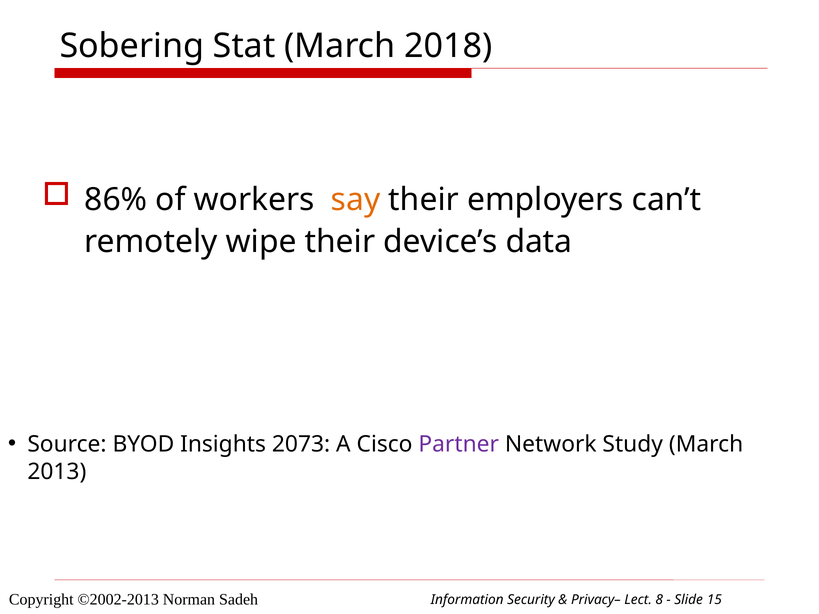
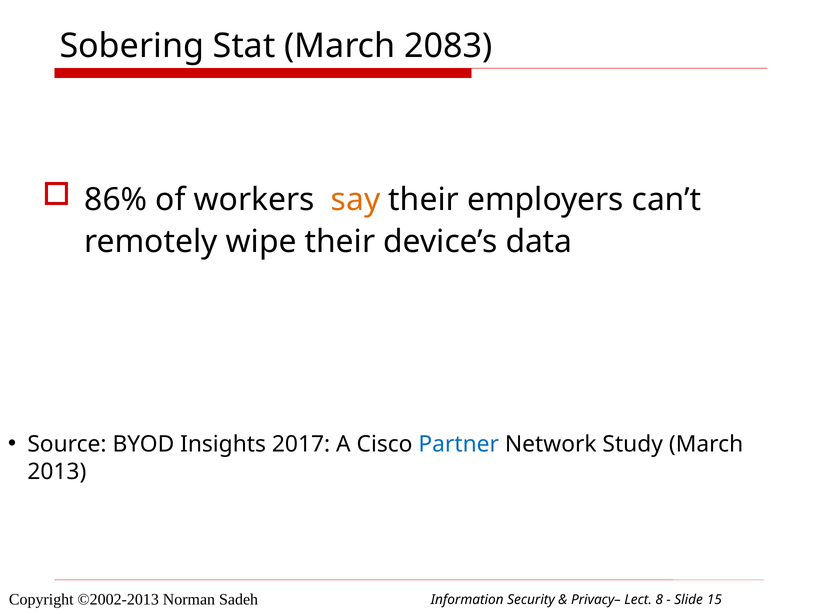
2018: 2018 -> 2083
2073: 2073 -> 2017
Partner colour: purple -> blue
